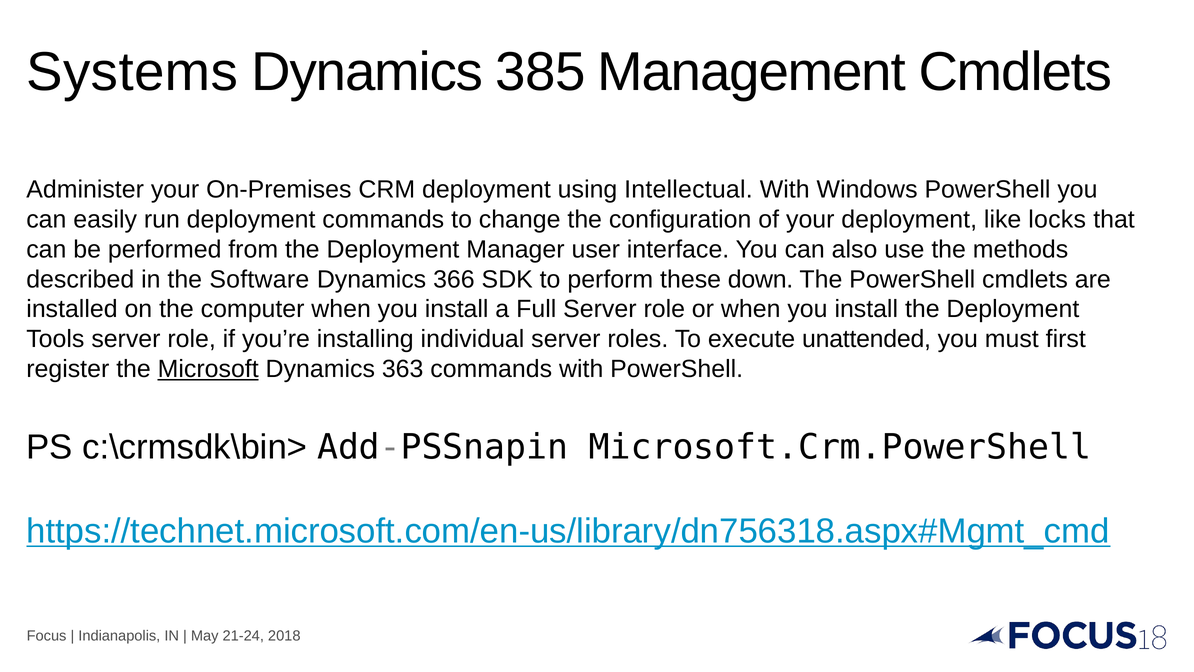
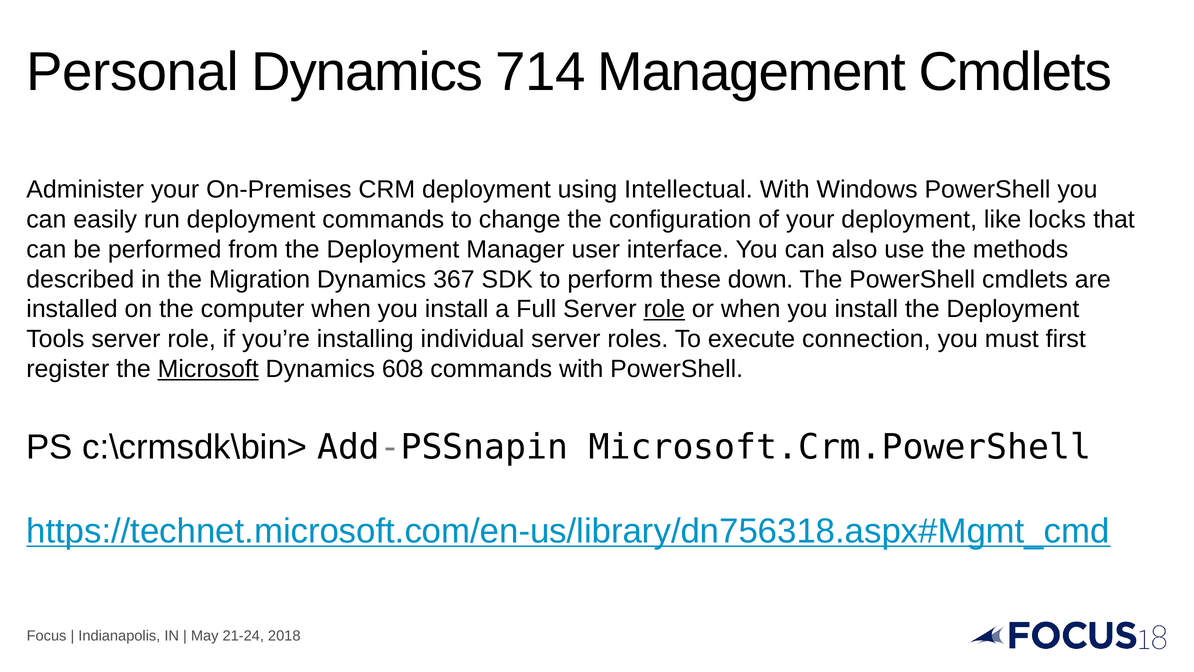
Systems: Systems -> Personal
385: 385 -> 714
Software: Software -> Migration
366: 366 -> 367
role at (664, 309) underline: none -> present
unattended: unattended -> connection
363: 363 -> 608
